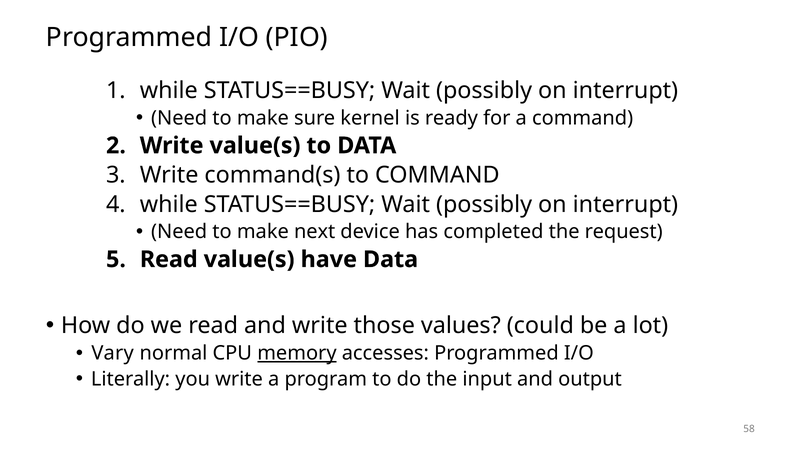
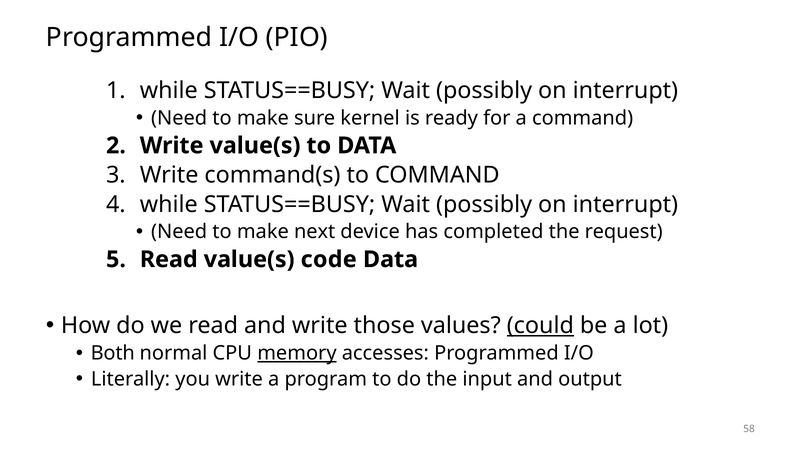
have: have -> code
could underline: none -> present
Vary: Vary -> Both
